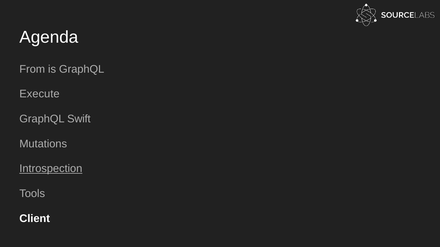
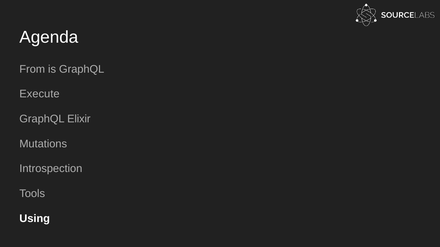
Swift: Swift -> Elixir
Introspection underline: present -> none
Client: Client -> Using
